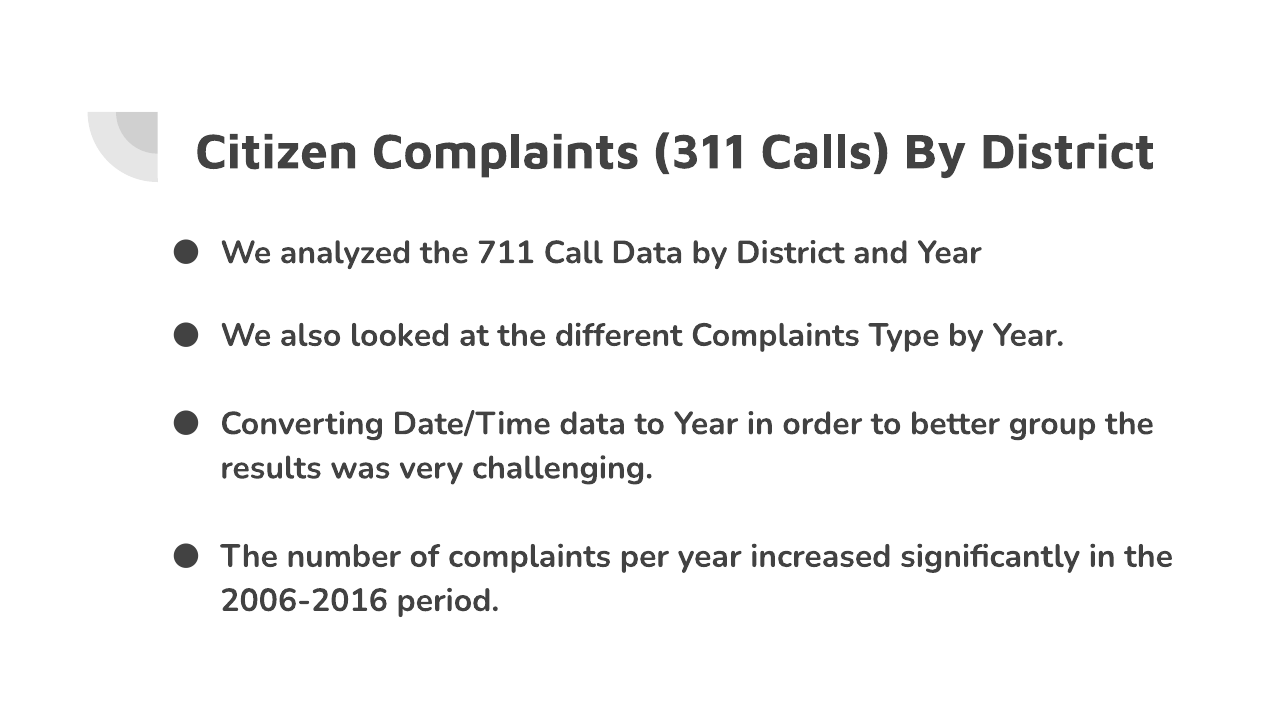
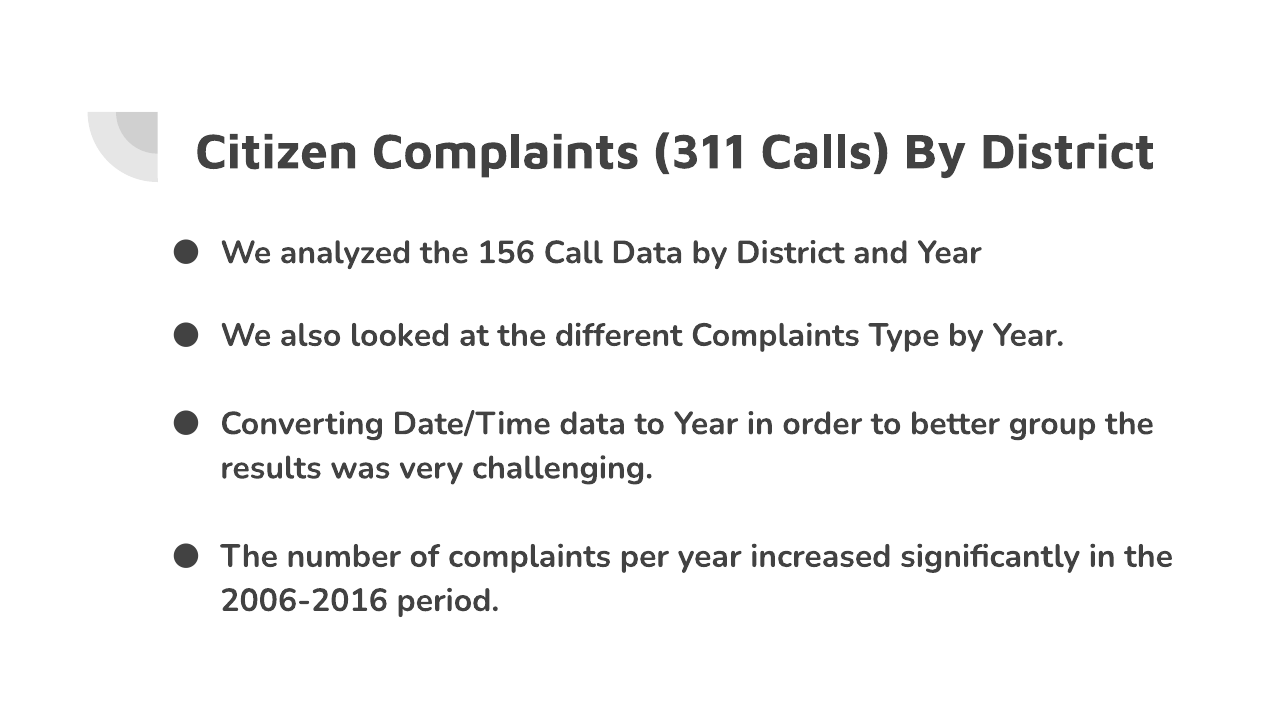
711: 711 -> 156
